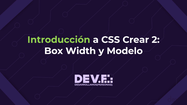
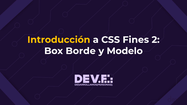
Introducción colour: light green -> yellow
Crear: Crear -> Fines
Width: Width -> Borde
